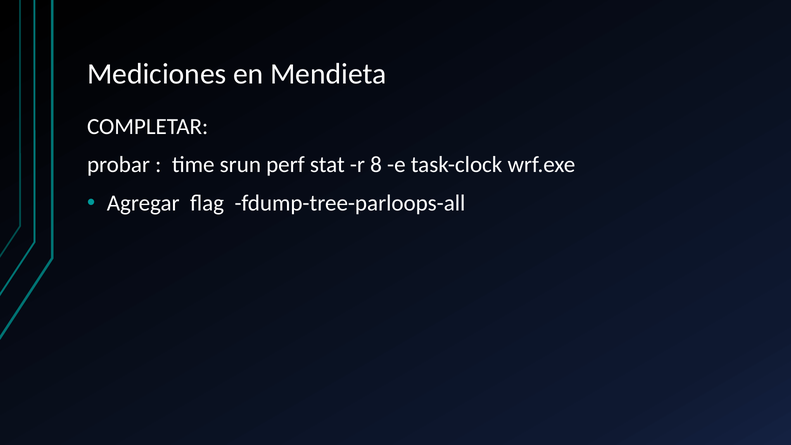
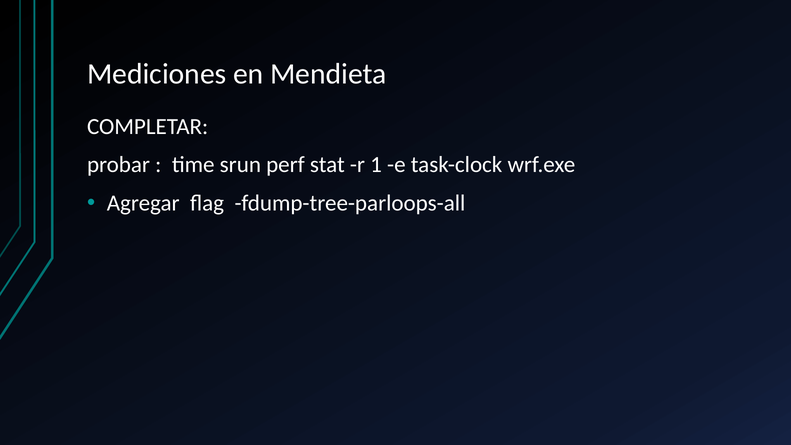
8: 8 -> 1
